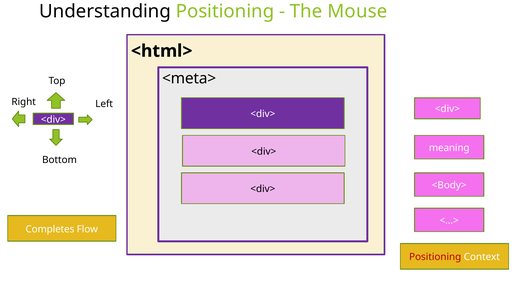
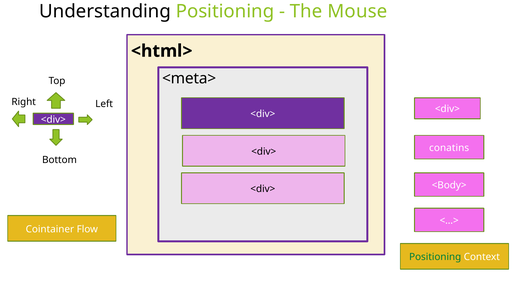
meaning: meaning -> conatins
Completes: Completes -> Cointainer
Positioning at (435, 257) colour: red -> green
